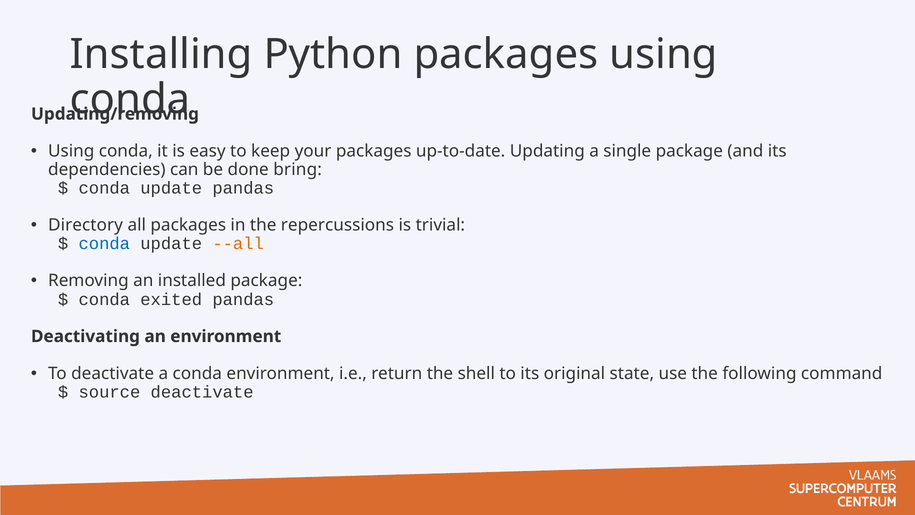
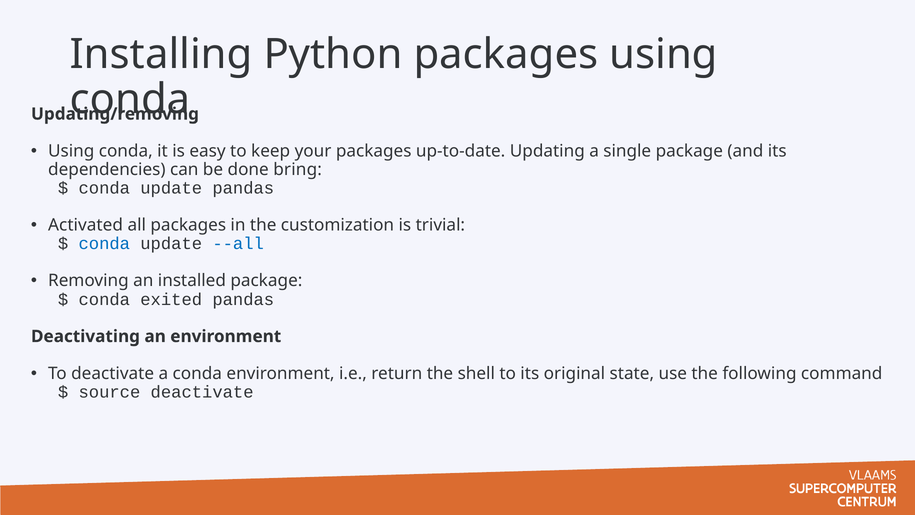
Directory: Directory -> Activated
repercussions: repercussions -> customization
--all colour: orange -> blue
